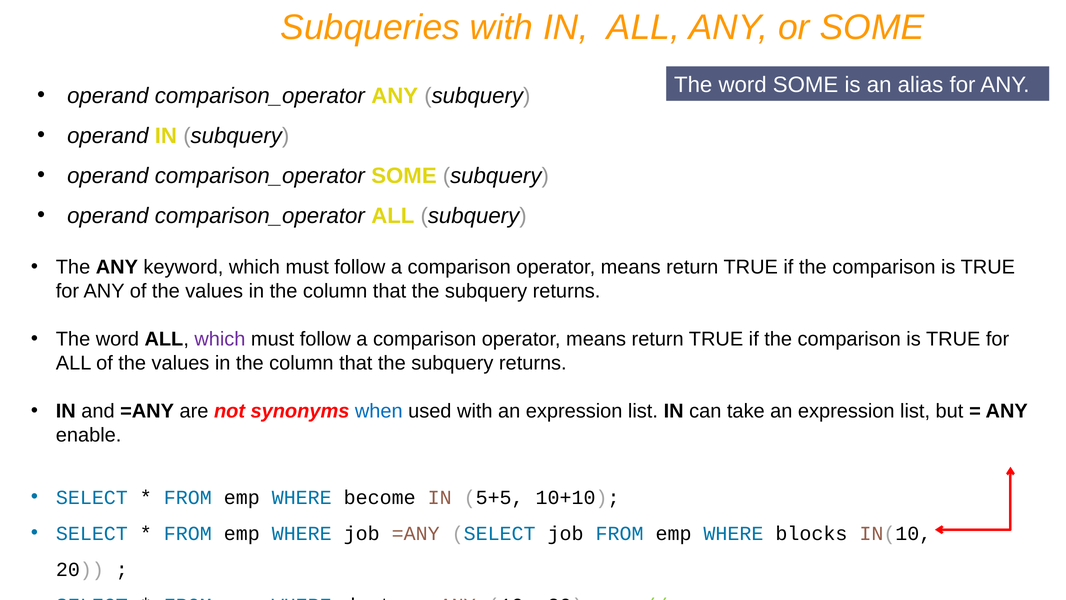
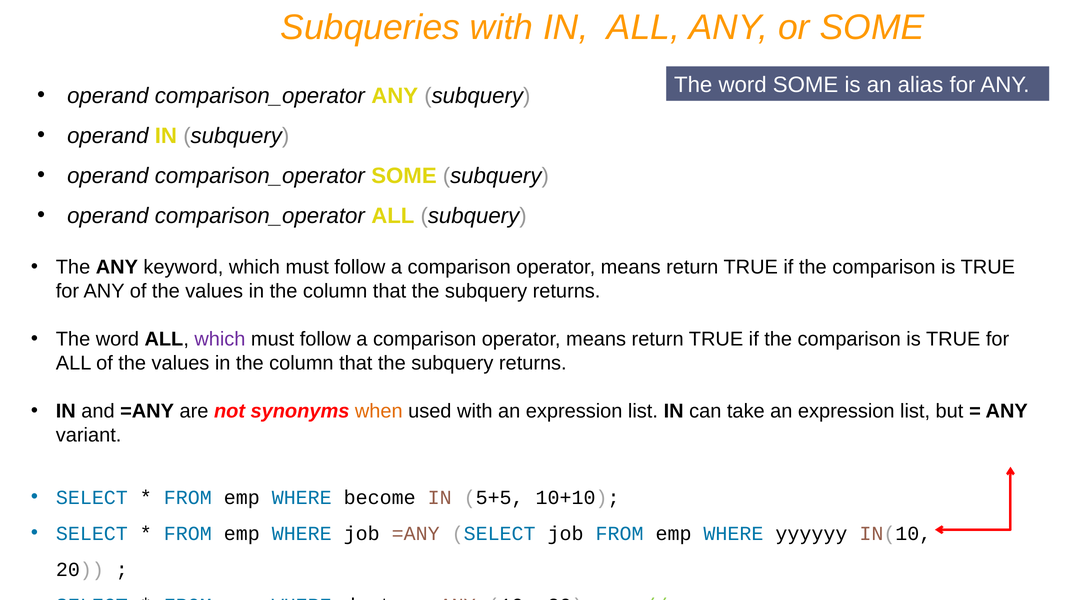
when colour: blue -> orange
enable: enable -> variant
blocks: blocks -> yyyyyy
